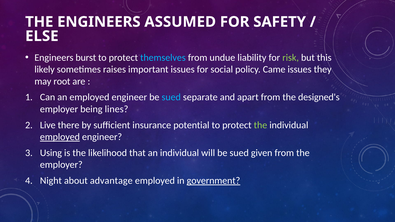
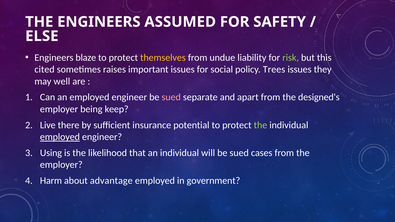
burst: burst -> blaze
themselves colour: light blue -> yellow
likely: likely -> cited
Came: Came -> Trees
root: root -> well
sued at (171, 97) colour: light blue -> pink
lines: lines -> keep
given: given -> cases
Night: Night -> Harm
government underline: present -> none
